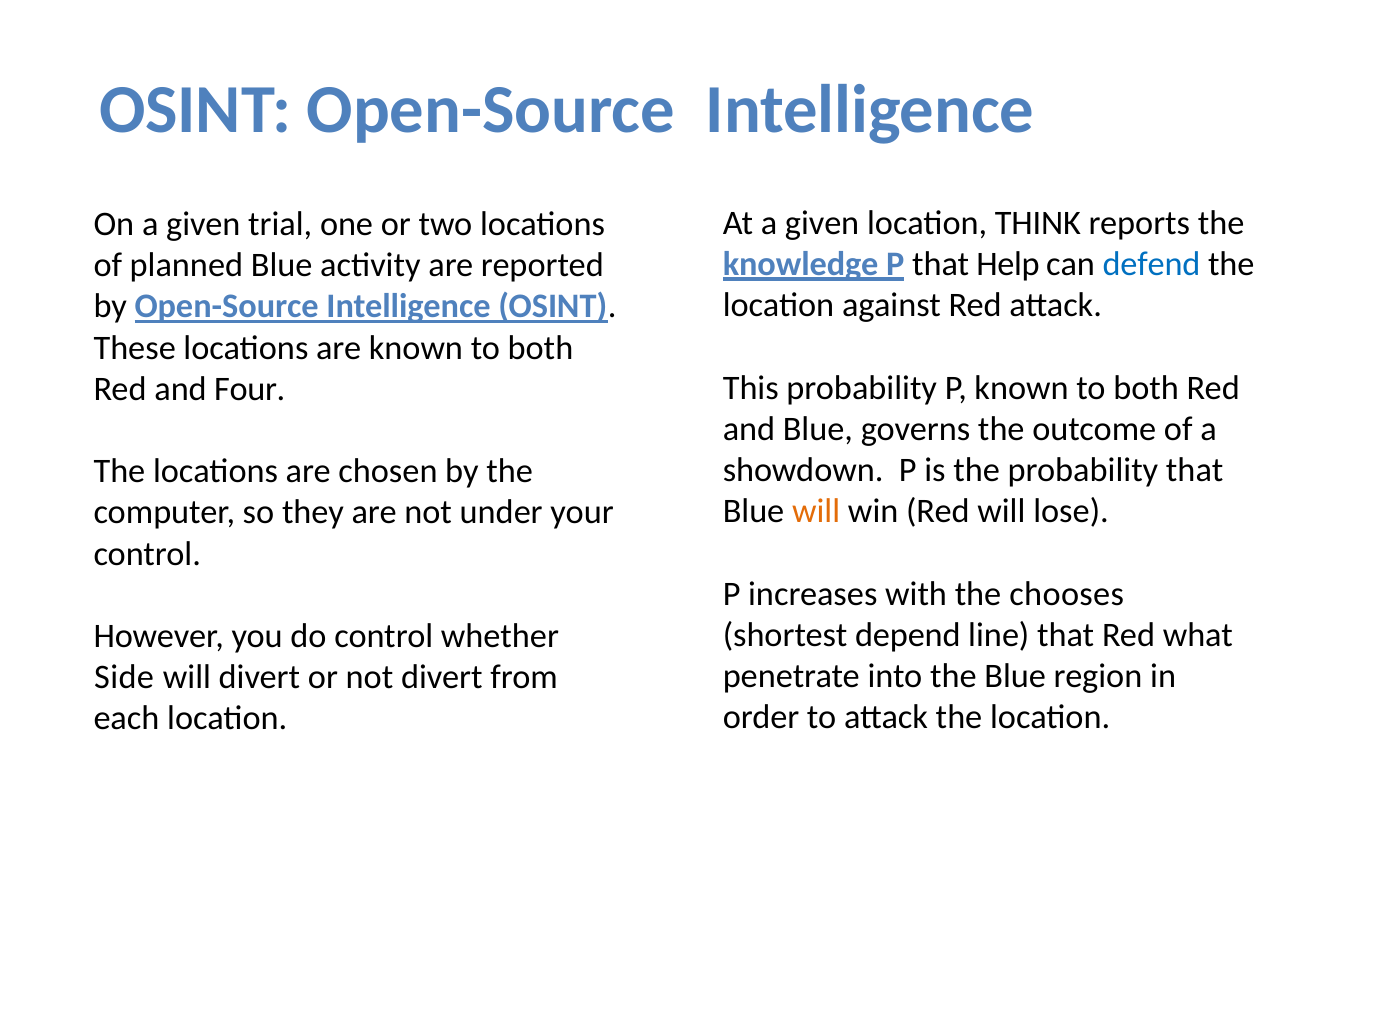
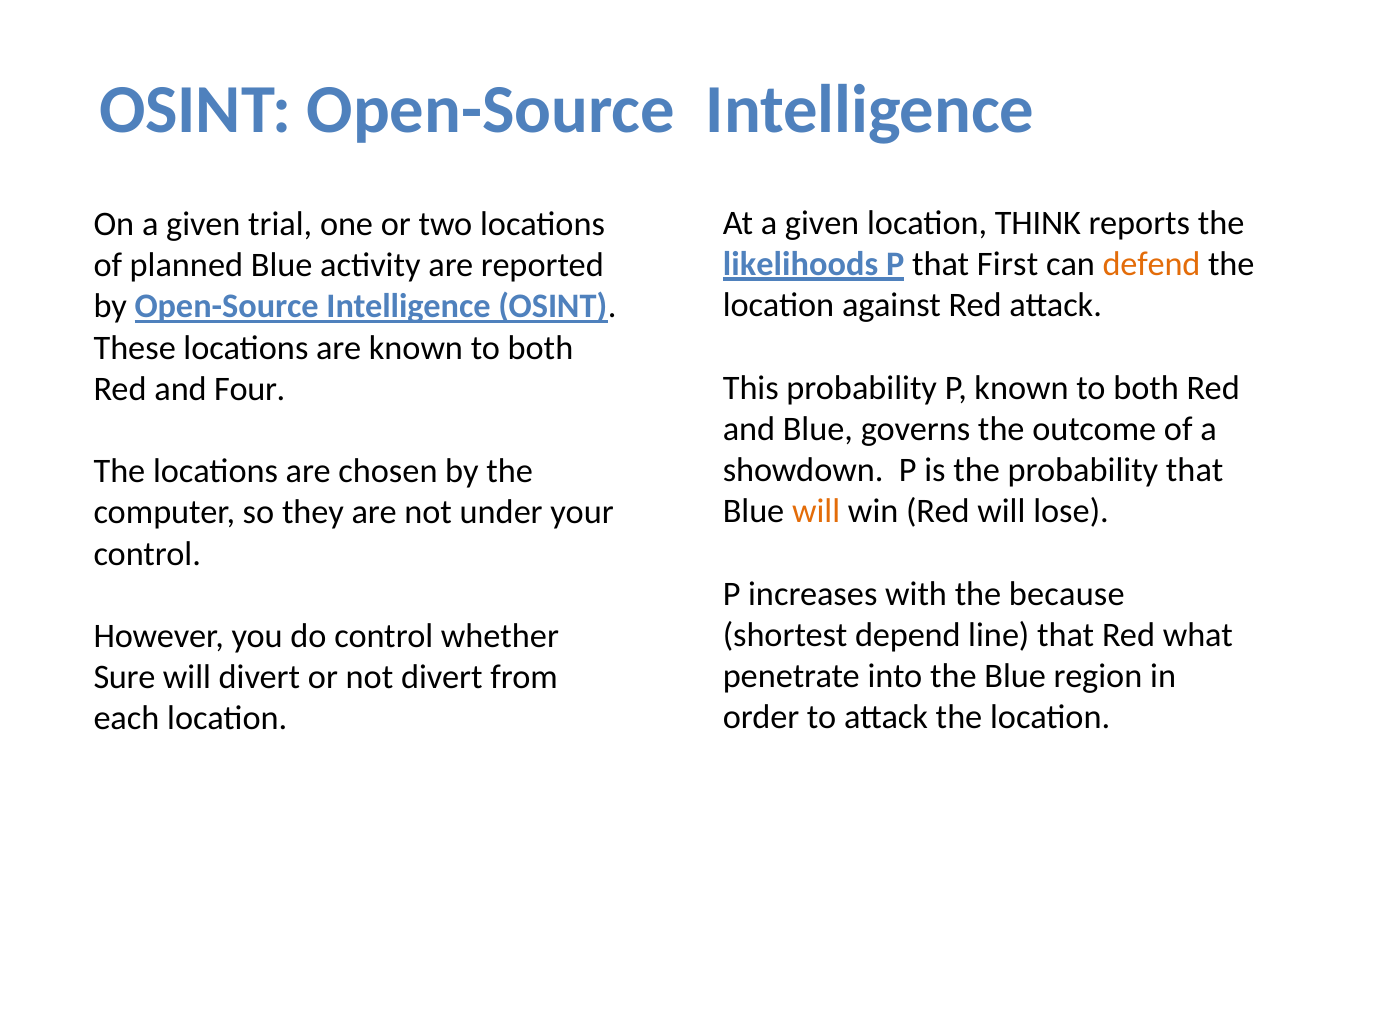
knowledge: knowledge -> likelihoods
Help: Help -> First
defend colour: blue -> orange
chooses: chooses -> because
Side: Side -> Sure
